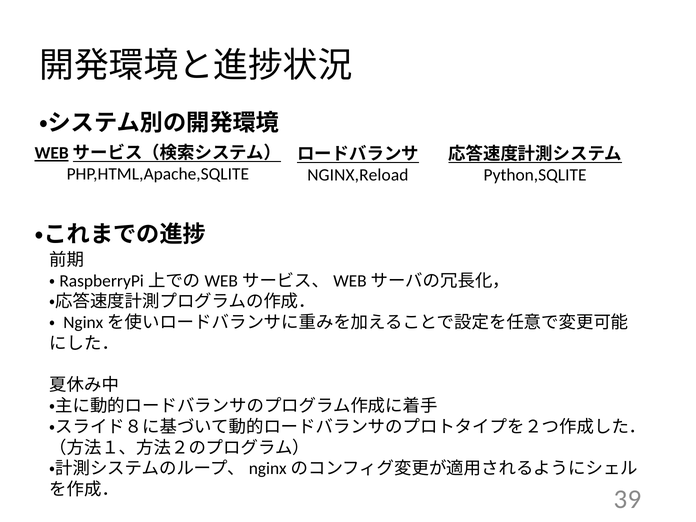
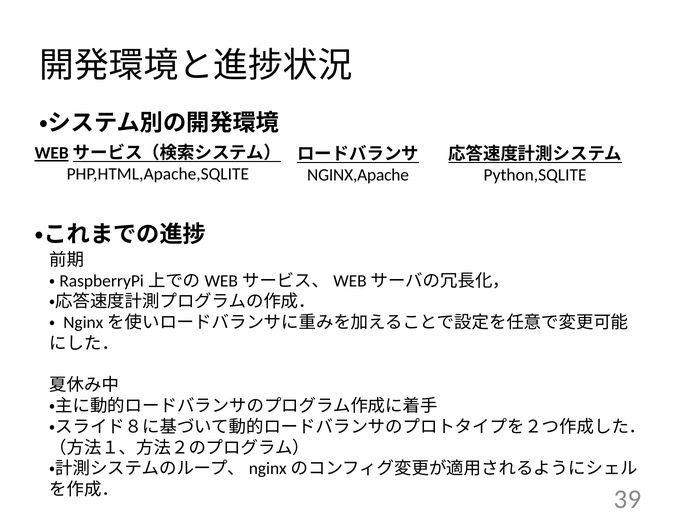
NGINX,Reload: NGINX,Reload -> NGINX,Apache
